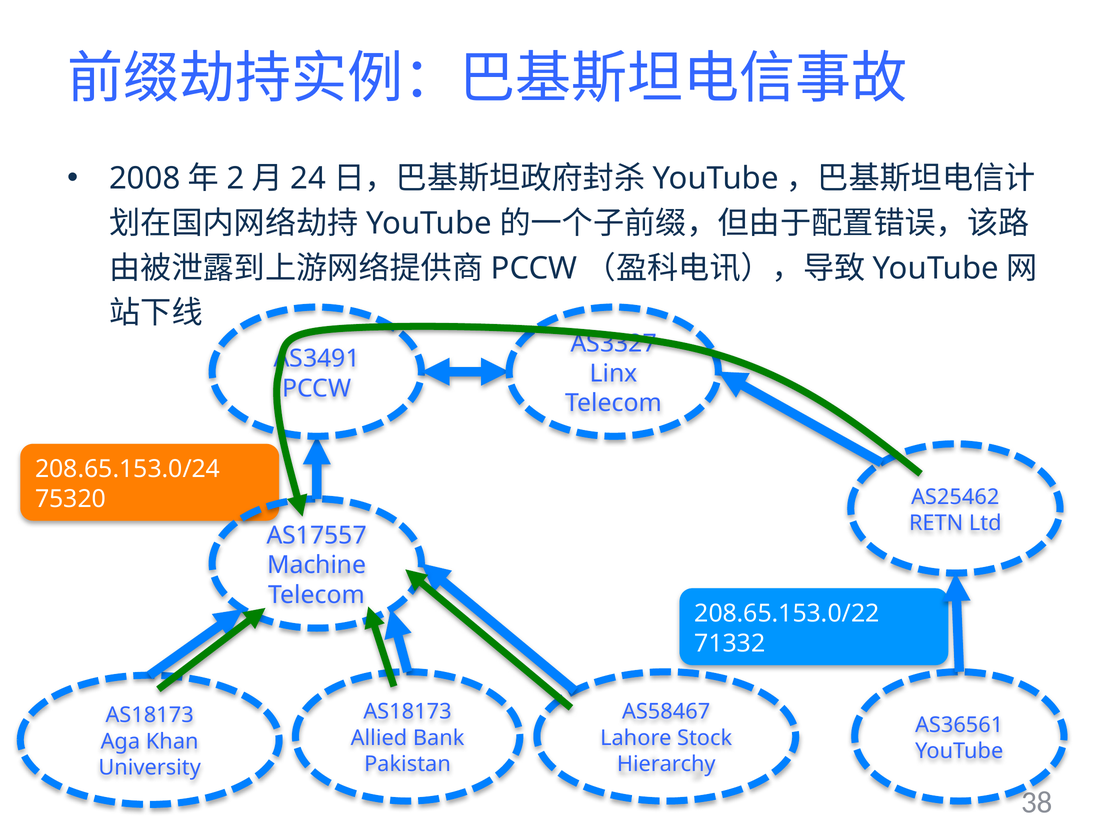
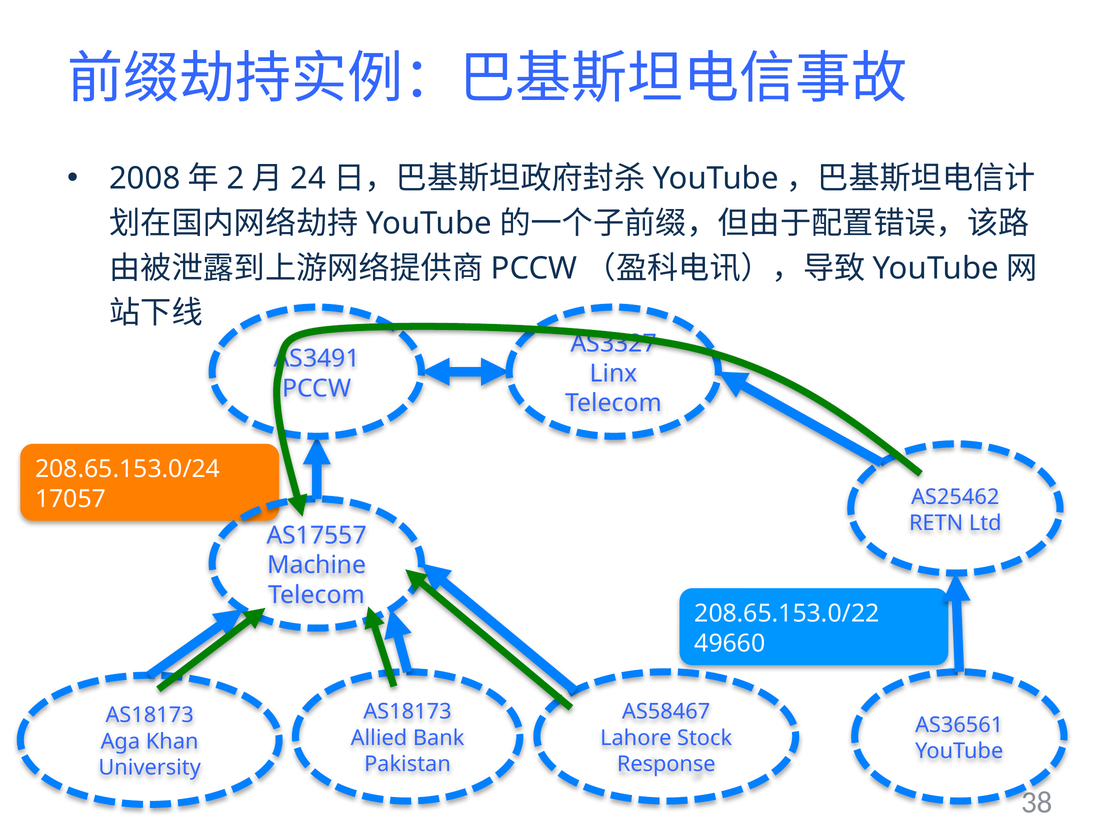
75320: 75320 -> 17057
71332: 71332 -> 49660
Hierarchy: Hierarchy -> Response
